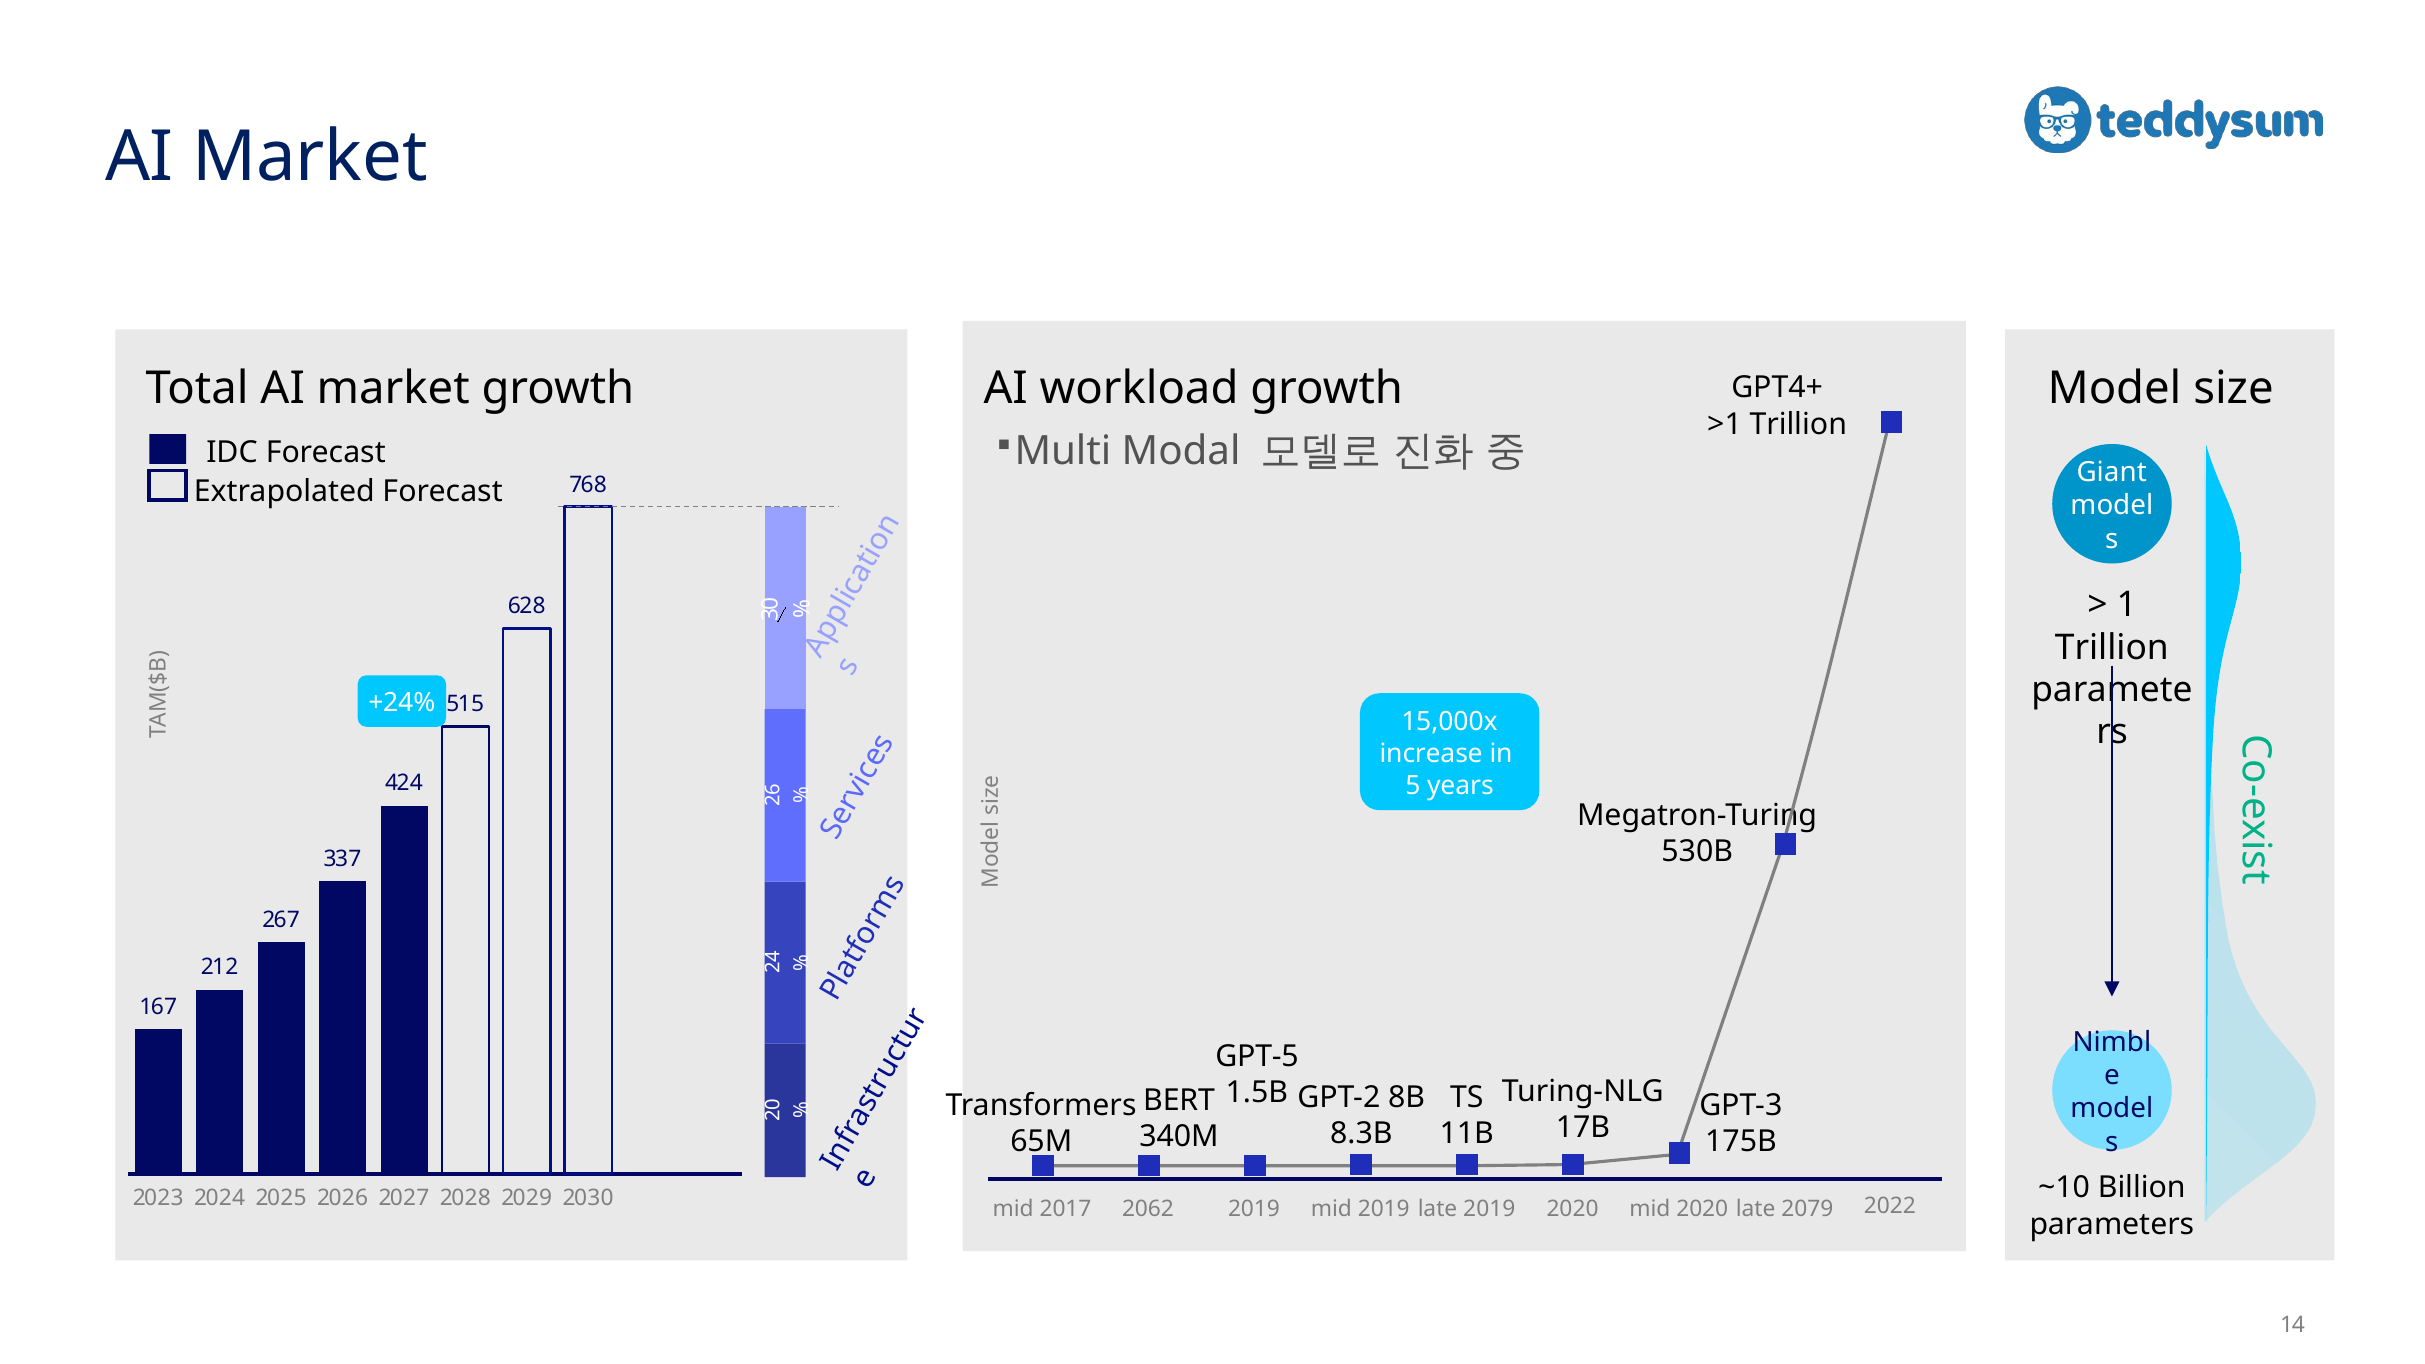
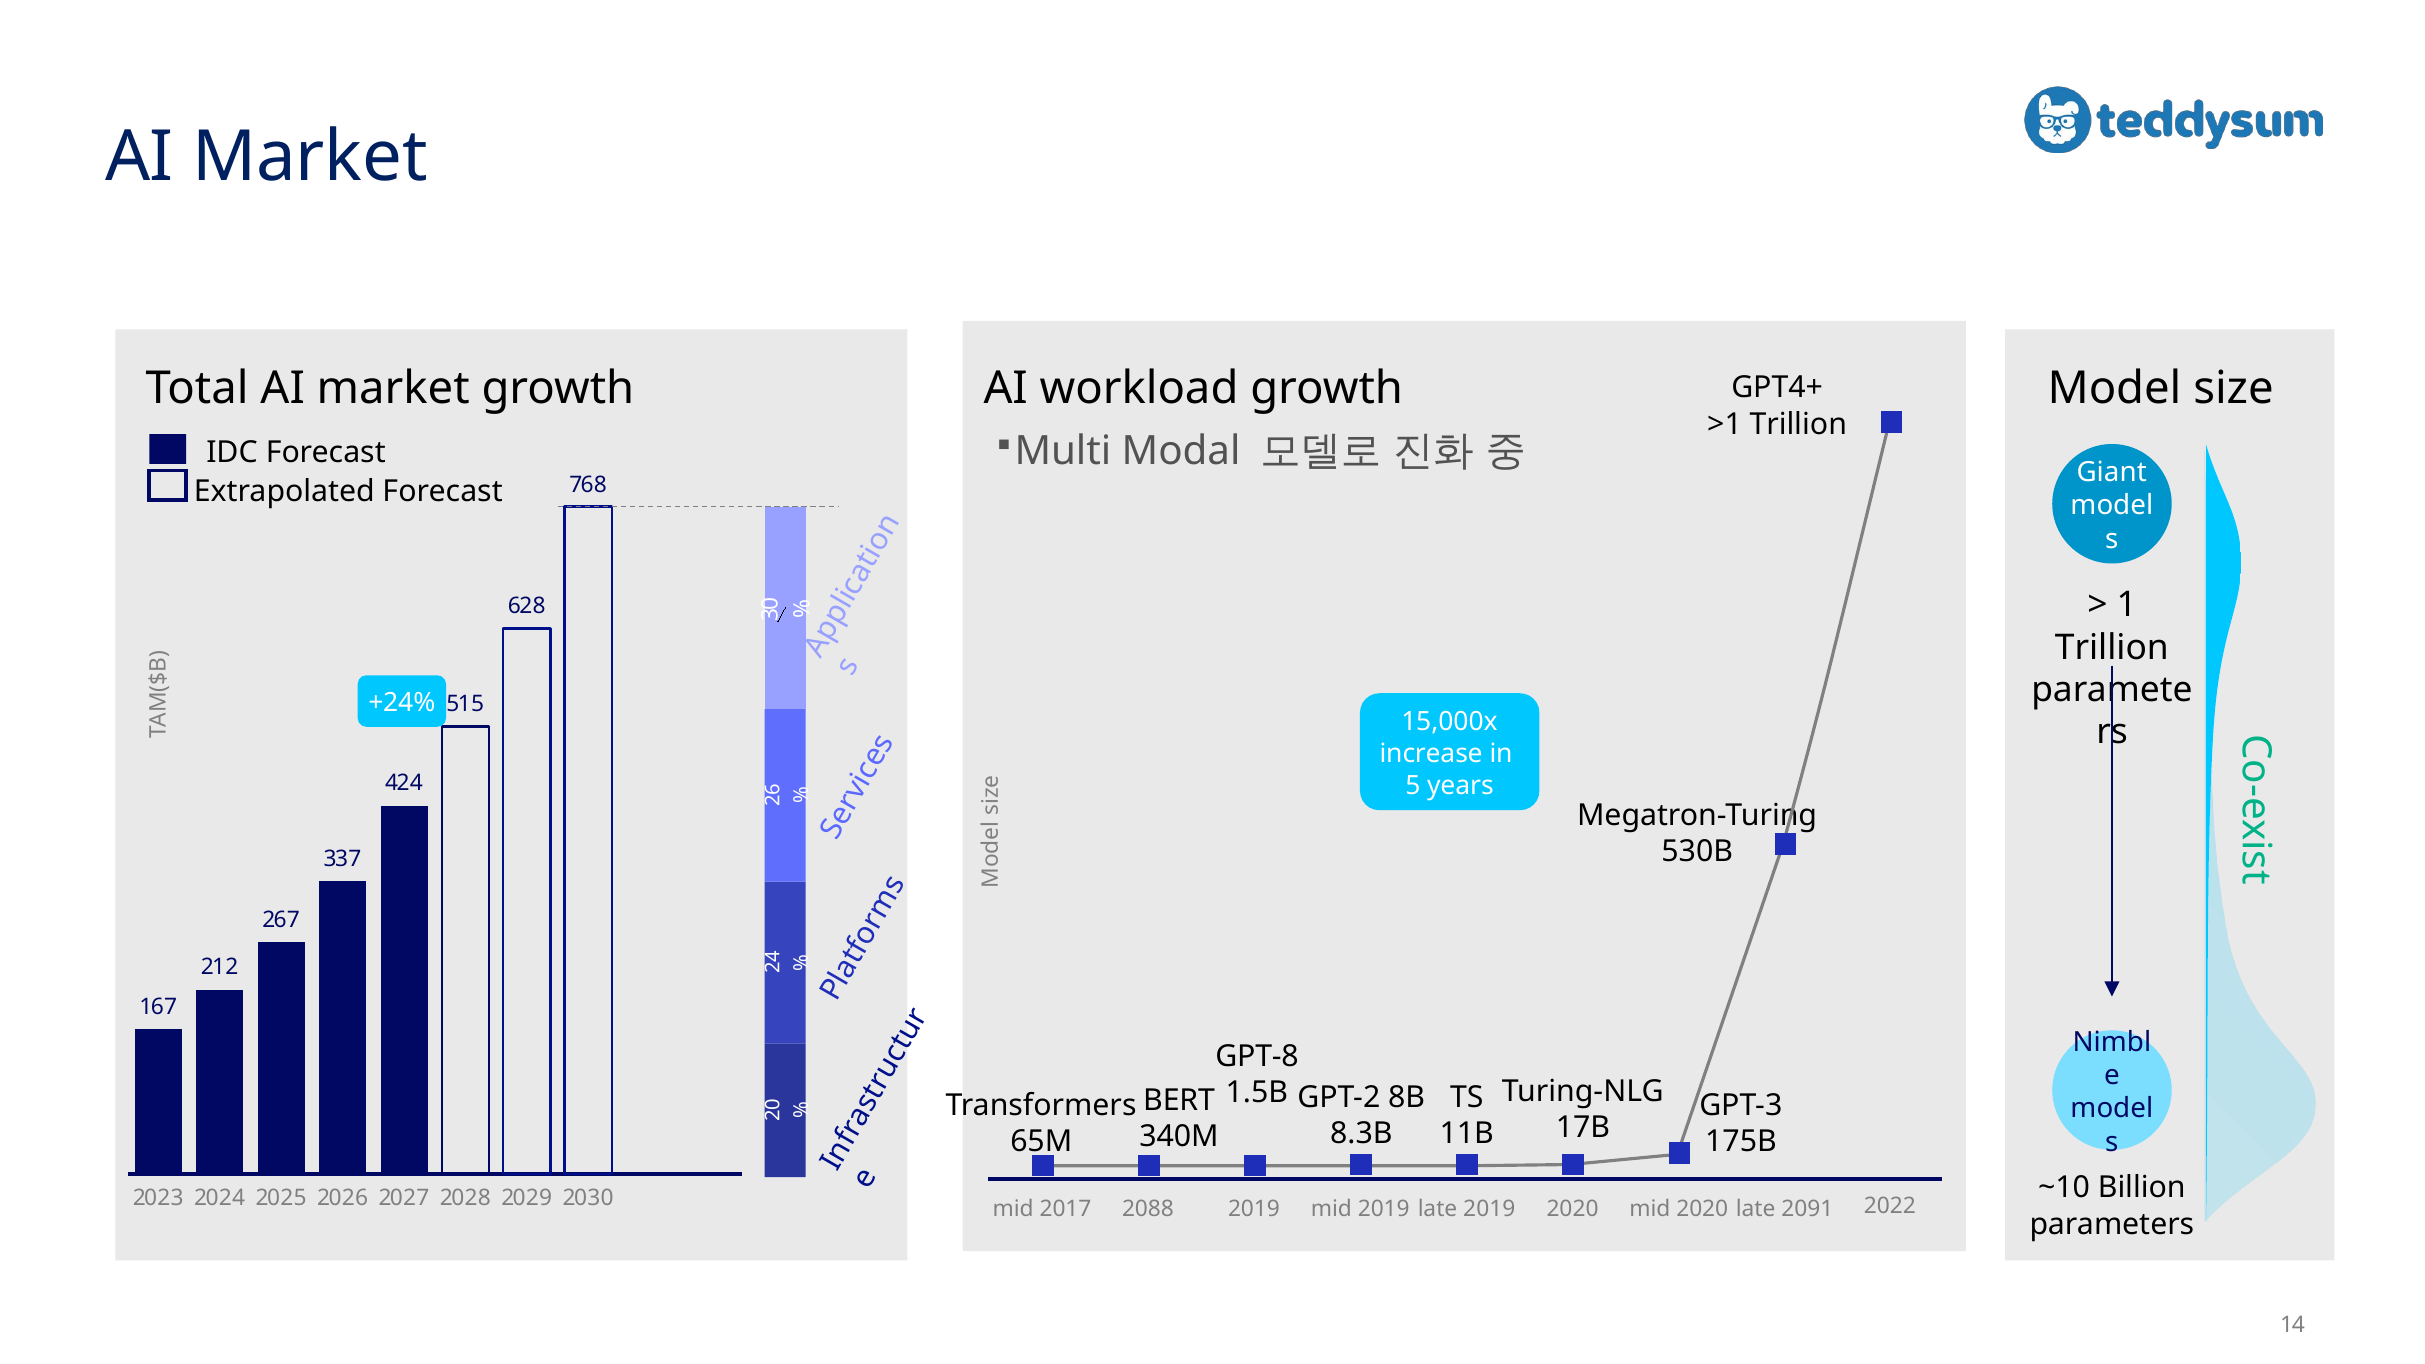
GPT-5: GPT-5 -> GPT-8
2062: 2062 -> 2088
2079: 2079 -> 2091
